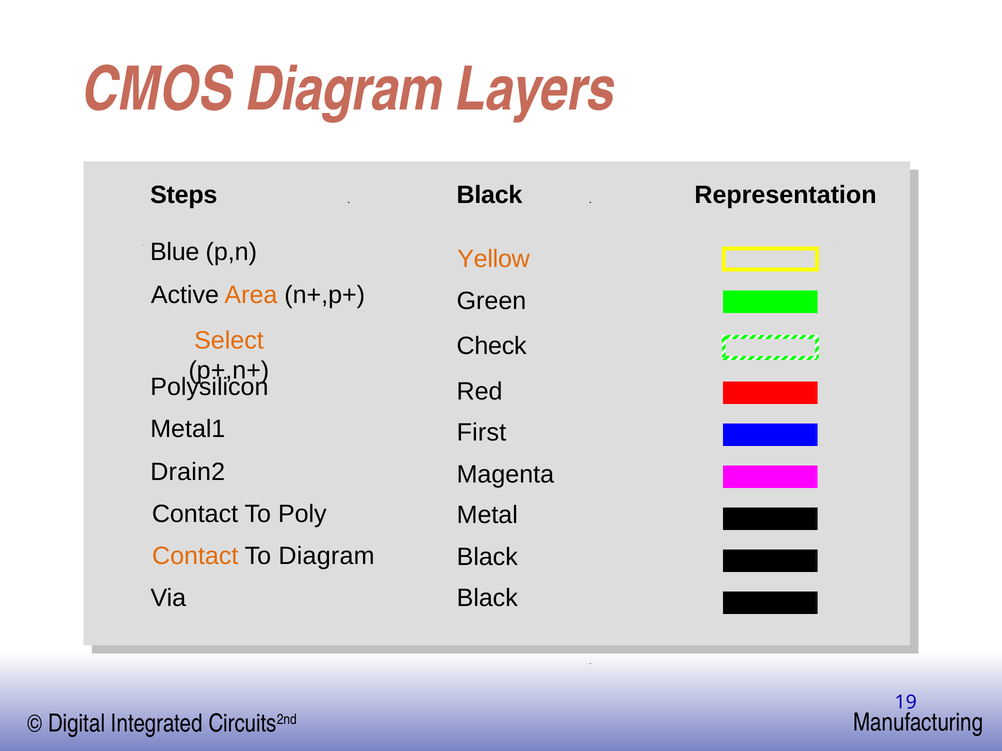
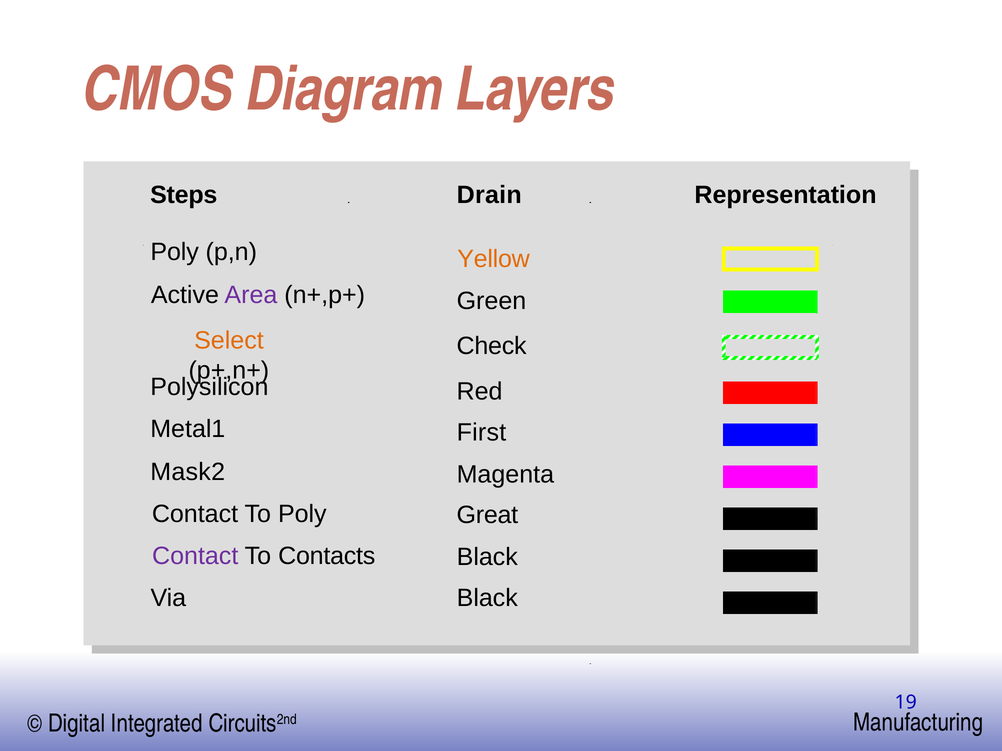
Black at (489, 195): Black -> Drain
Blue at (175, 252): Blue -> Poly
Area colour: orange -> purple
Drain2: Drain2 -> Mask2
Metal: Metal -> Great
Contact at (195, 556) colour: orange -> purple
To Diagram: Diagram -> Contacts
